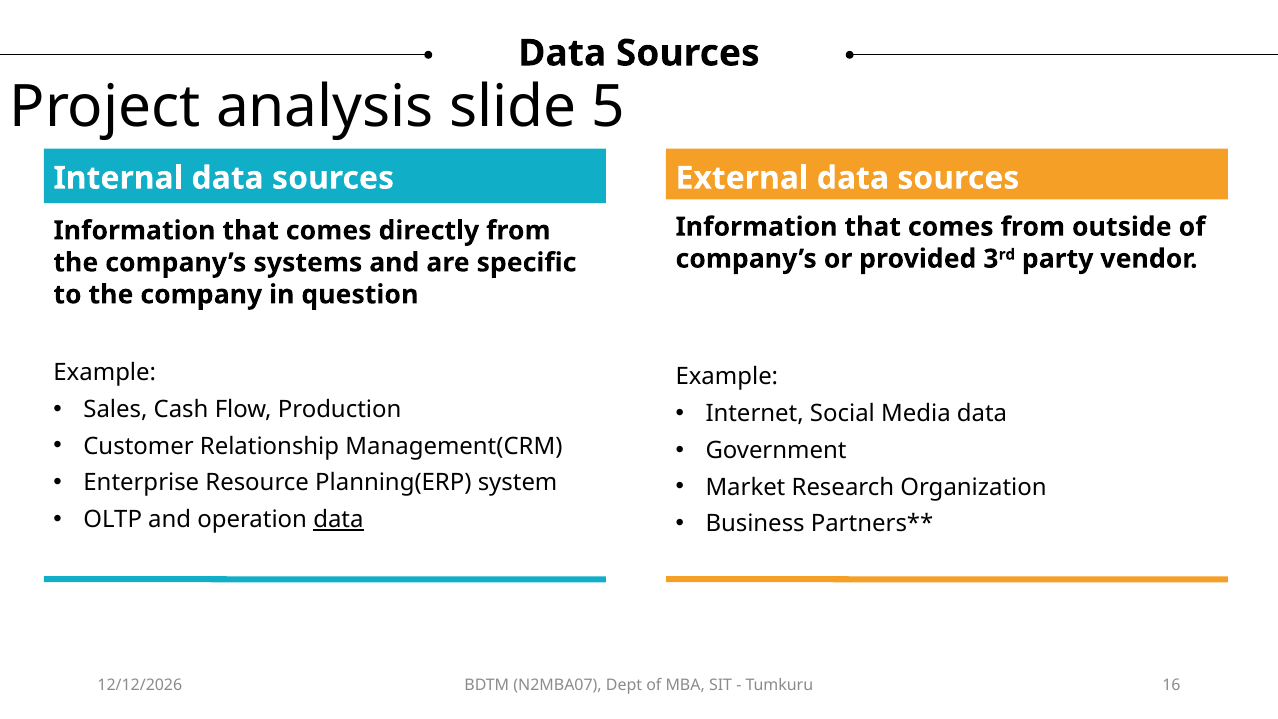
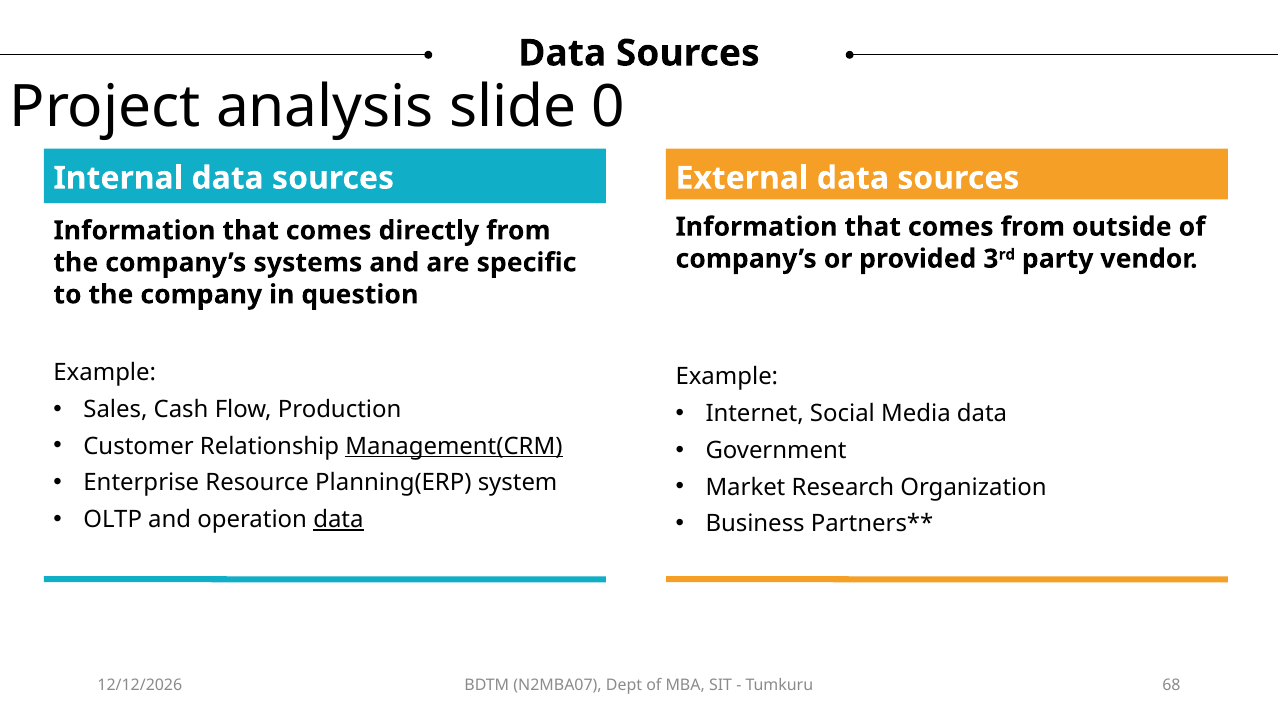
5: 5 -> 0
Management(CRM underline: none -> present
16: 16 -> 68
